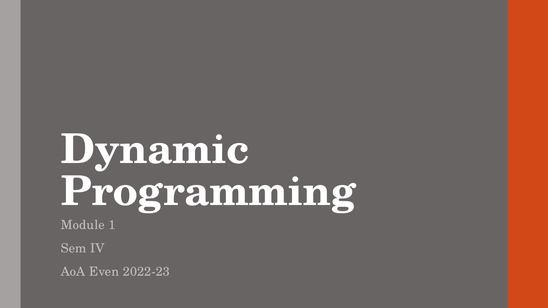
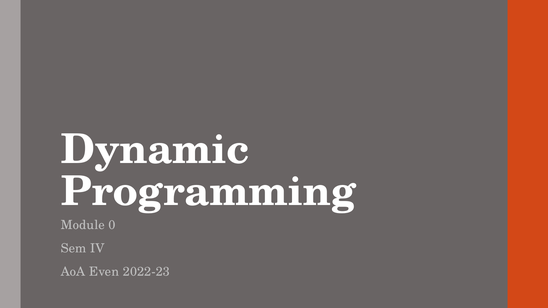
1: 1 -> 0
